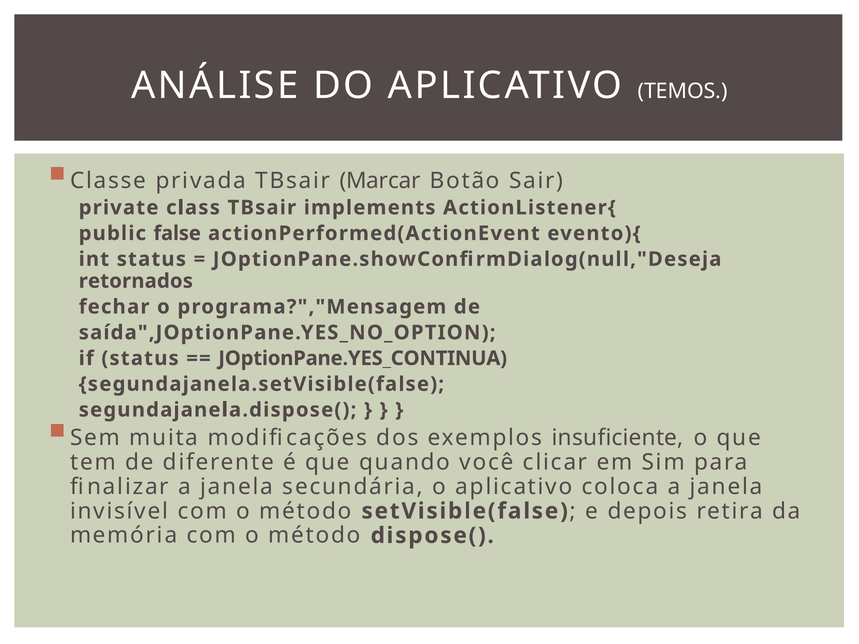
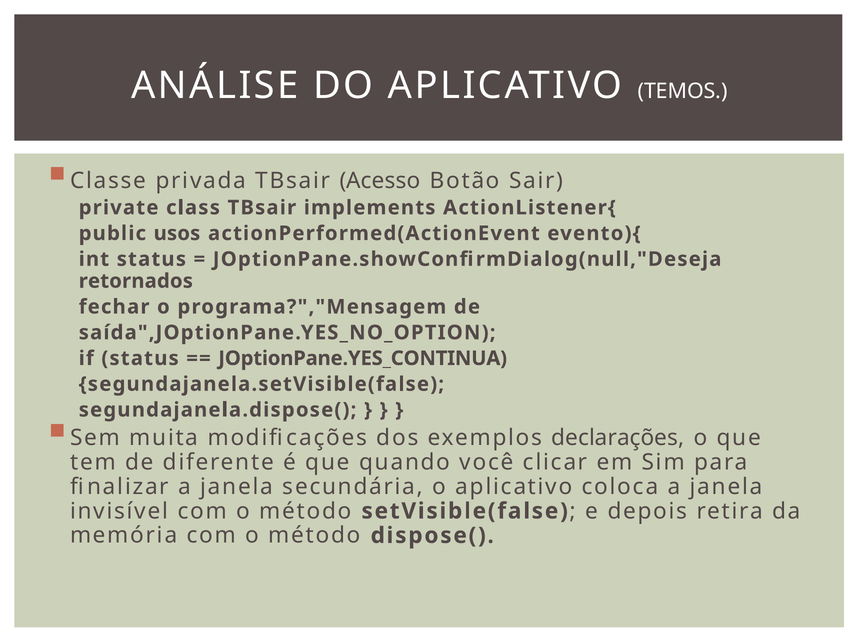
Marcar: Marcar -> Acesso
false: false -> usos
insuficiente: insuficiente -> declarações
